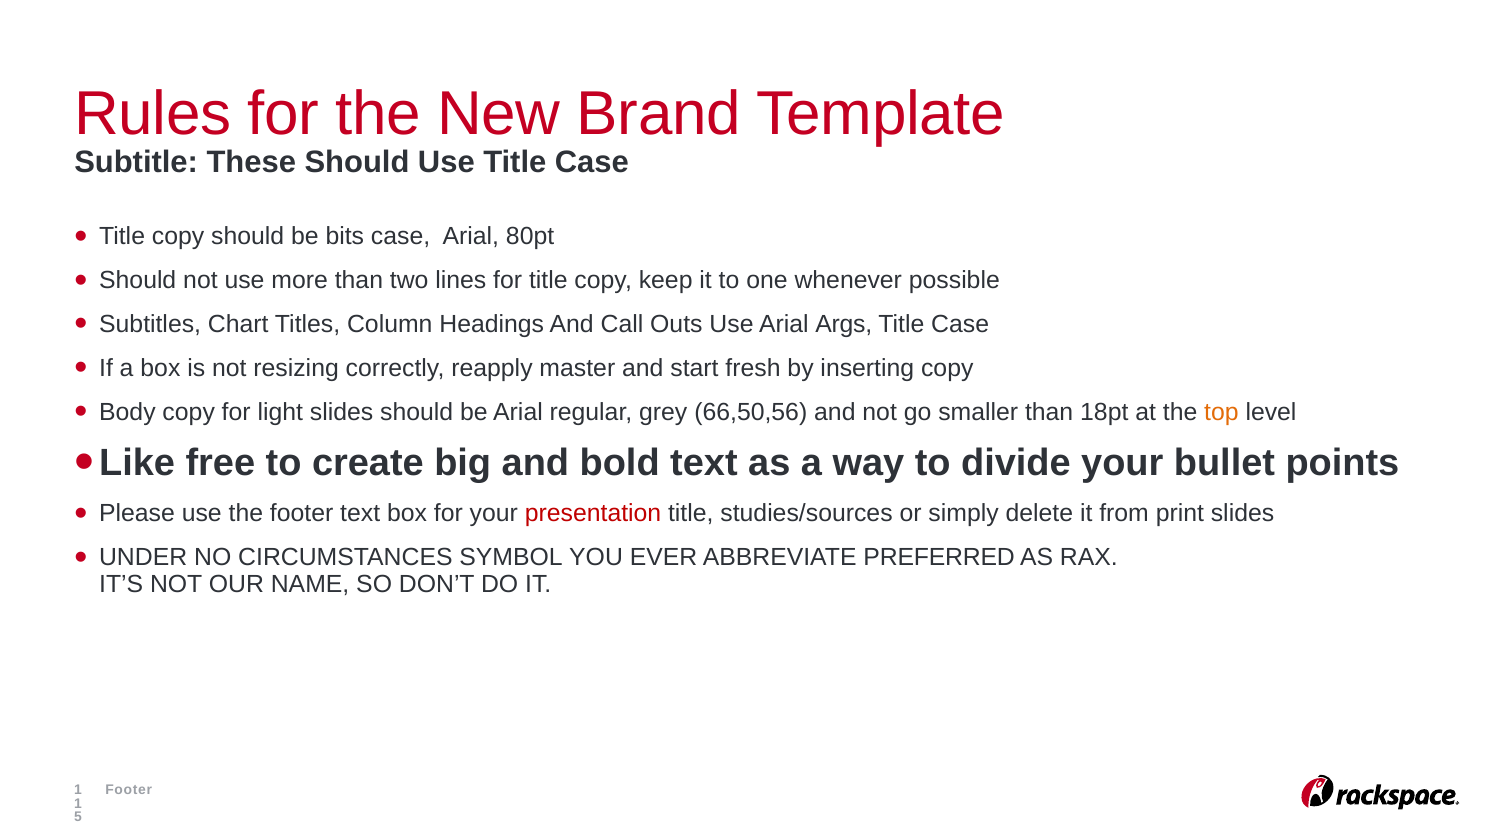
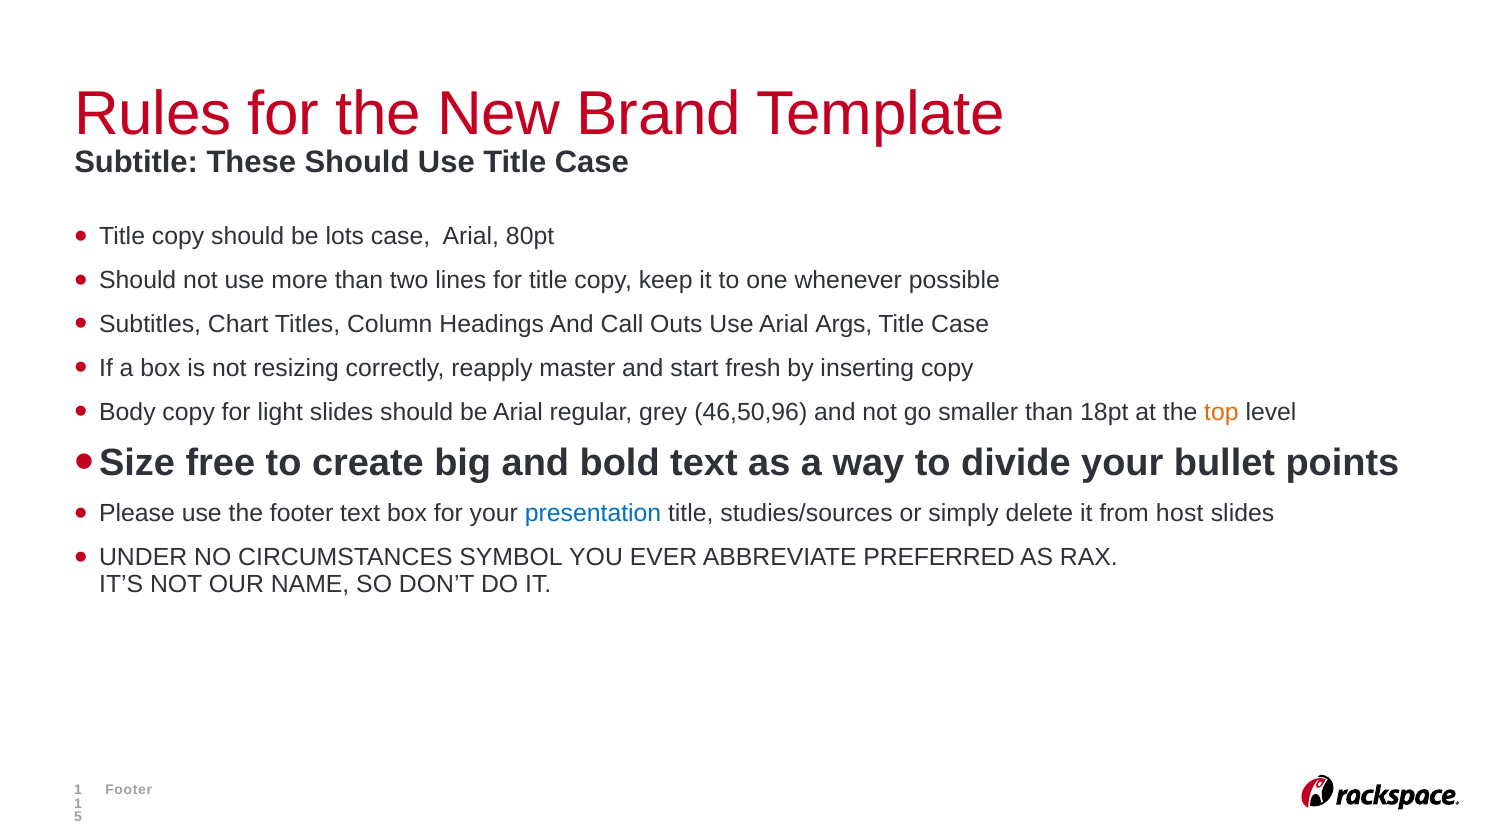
bits: bits -> lots
66,50,56: 66,50,56 -> 46,50,96
Like: Like -> Size
presentation colour: red -> blue
print: print -> host
